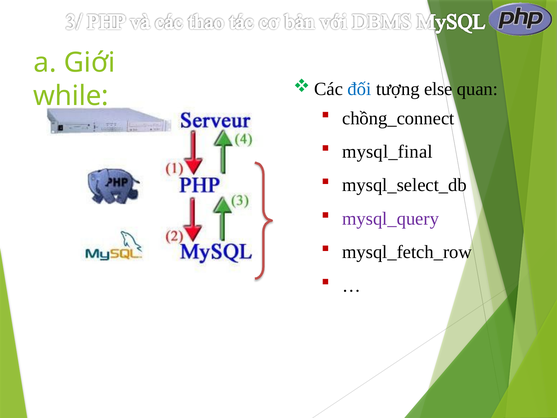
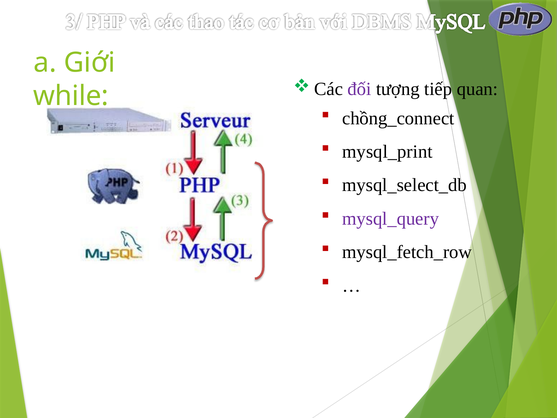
đối colour: blue -> purple
else: else -> tiếp
mysql_final: mysql_final -> mysql_print
